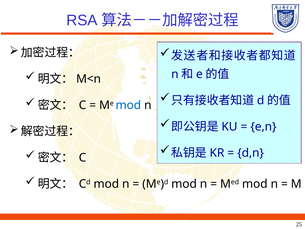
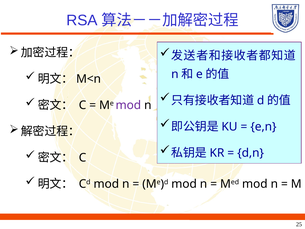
mod at (128, 105) colour: blue -> purple
